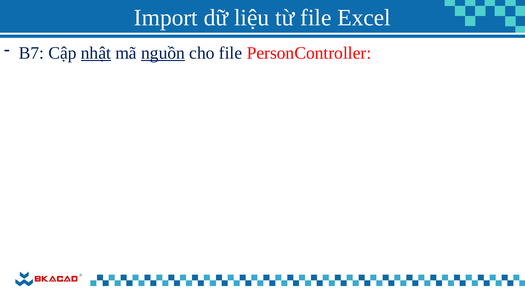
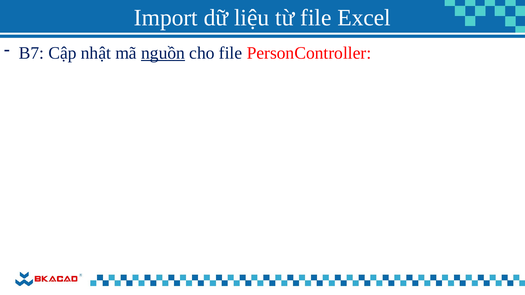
nhật underline: present -> none
